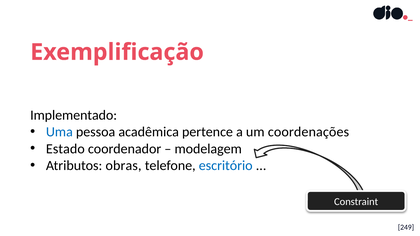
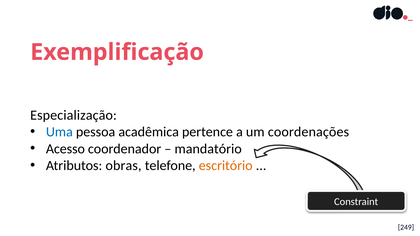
Implementado: Implementado -> Especialização
Estado: Estado -> Acesso
modelagem: modelagem -> mandatório
escritório colour: blue -> orange
